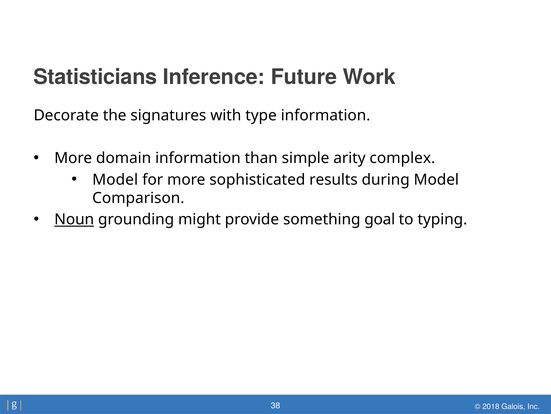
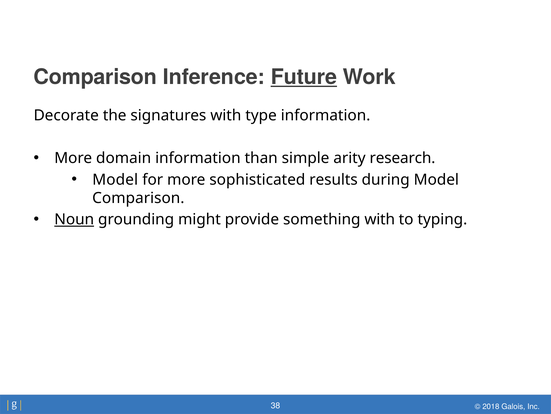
Statisticians at (95, 77): Statisticians -> Comparison
Future underline: none -> present
complex: complex -> research
something goal: goal -> with
